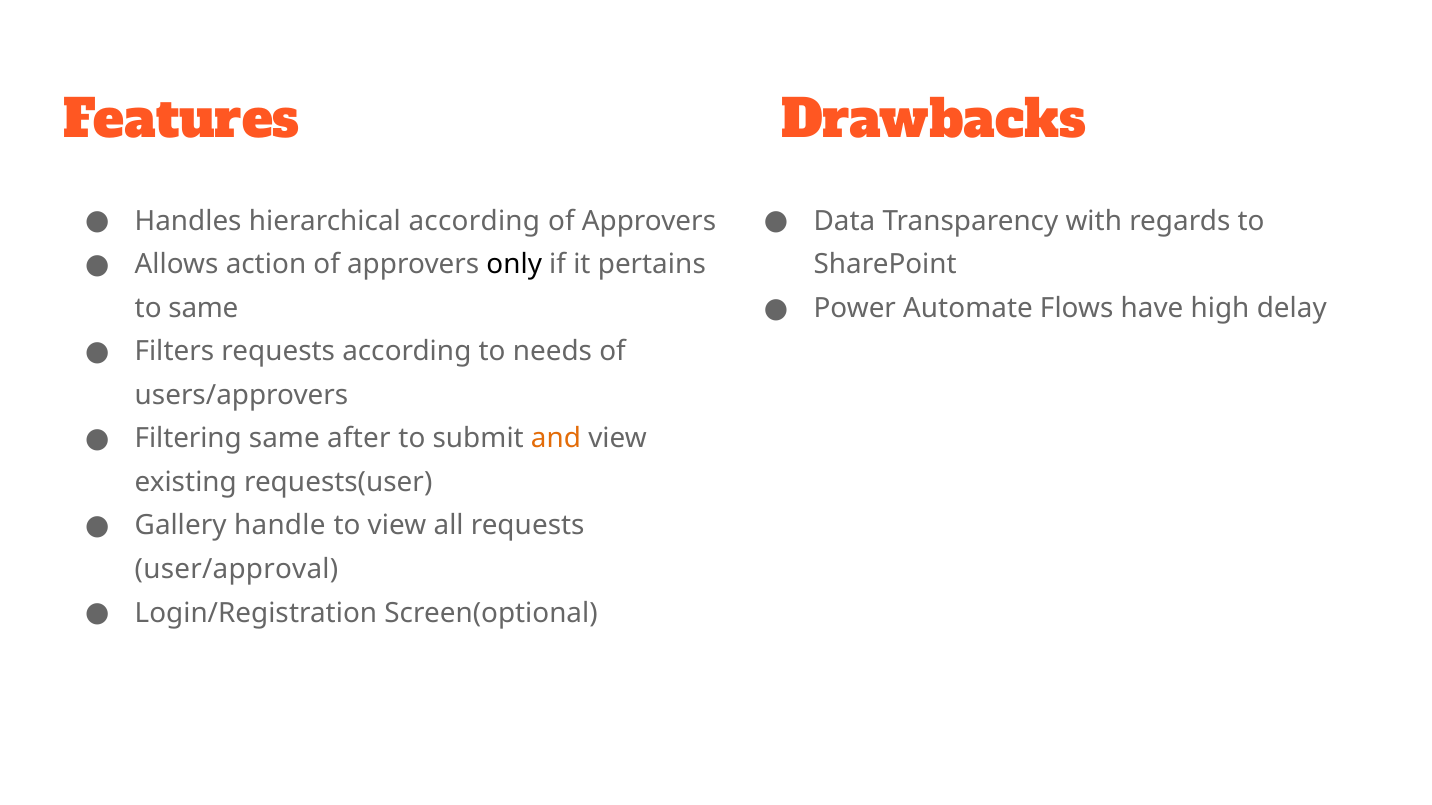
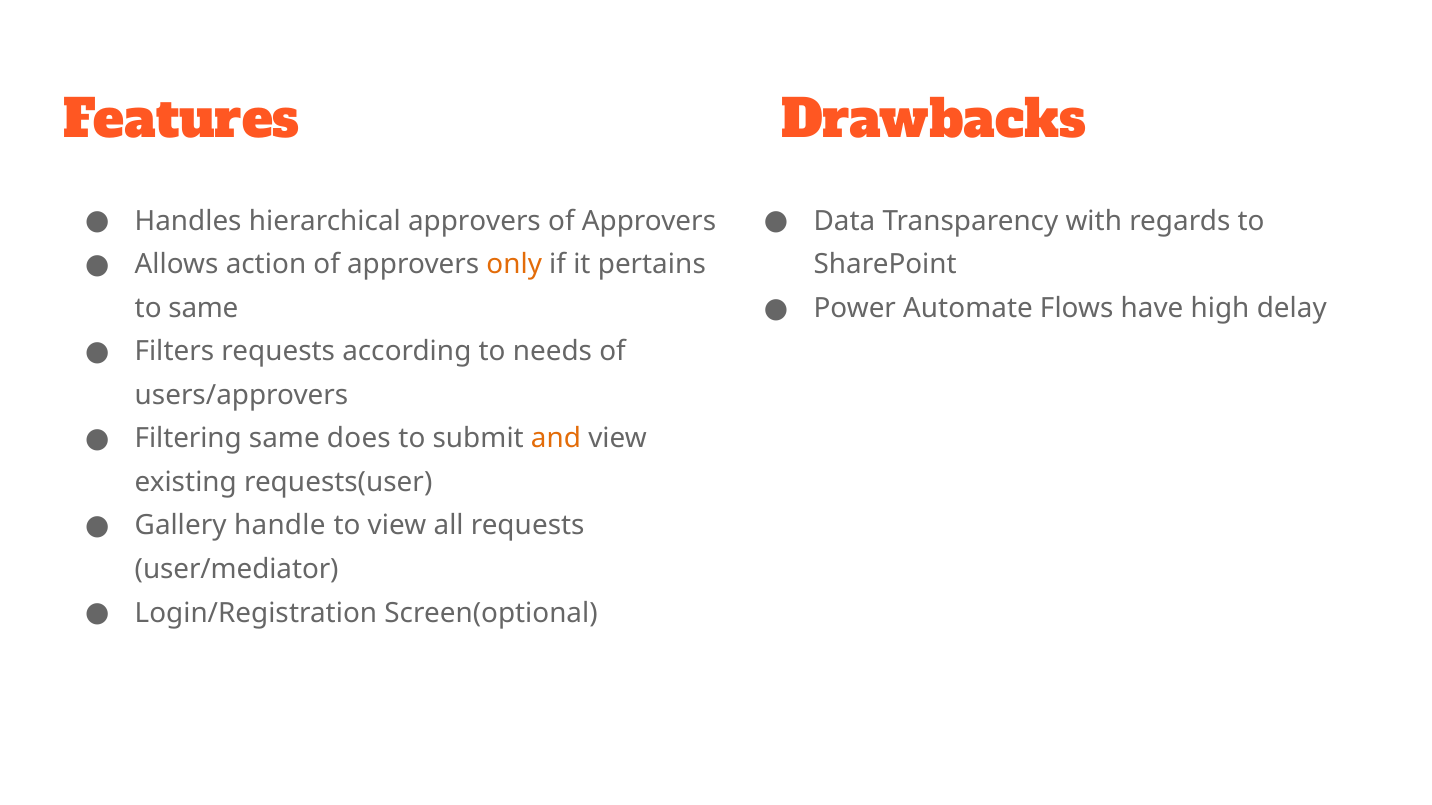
hierarchical according: according -> approvers
only colour: black -> orange
after: after -> does
user/approval: user/approval -> user/mediator
